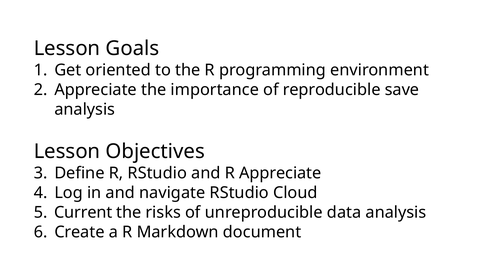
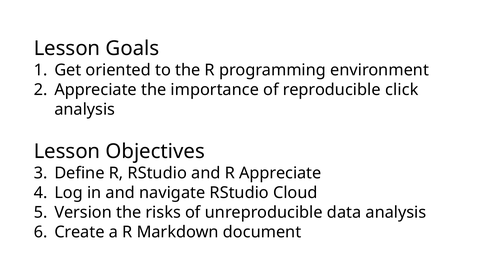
save: save -> click
Current: Current -> Version
